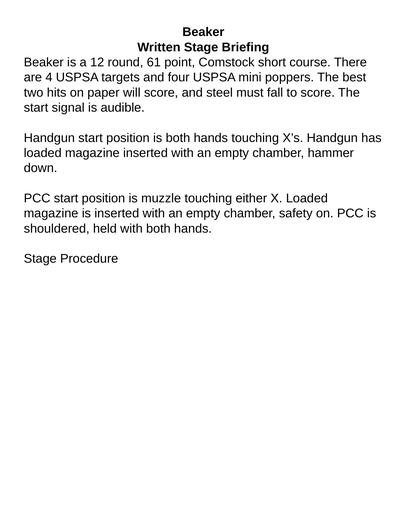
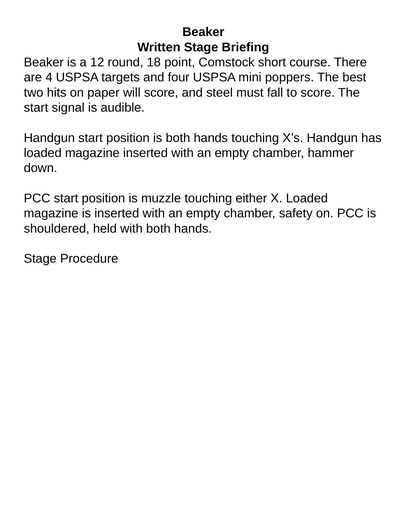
61: 61 -> 18
